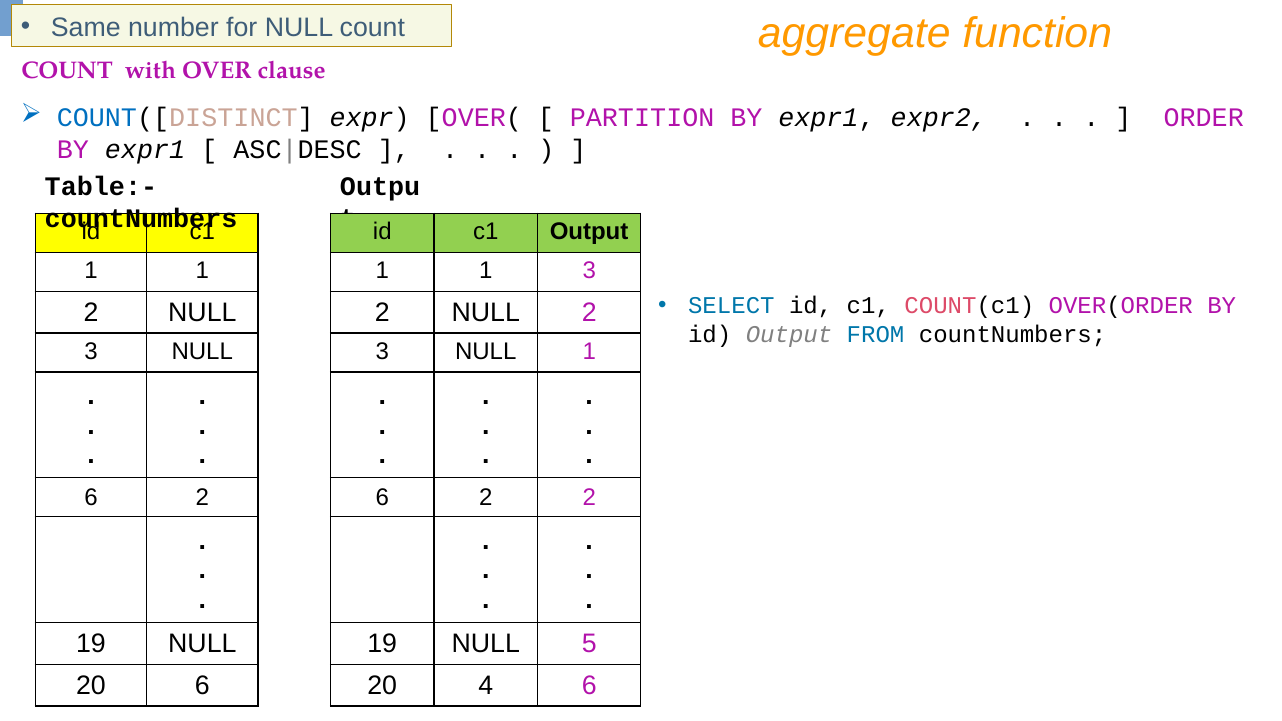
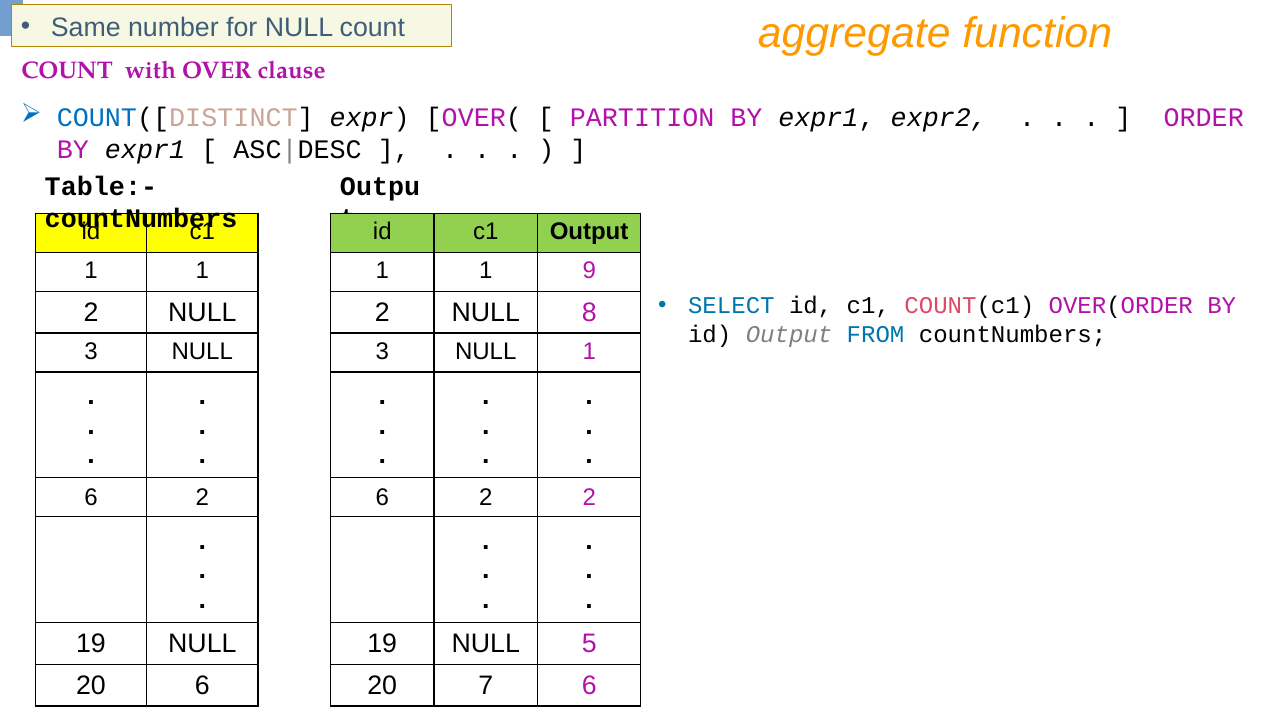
1 3: 3 -> 9
NULL 2: 2 -> 8
4: 4 -> 7
